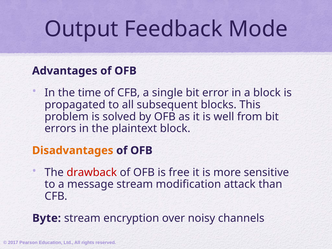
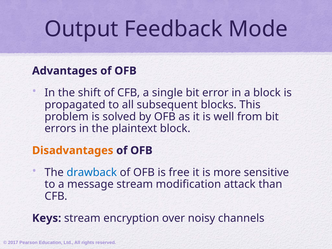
time: time -> shift
drawback colour: red -> blue
Byte: Byte -> Keys
